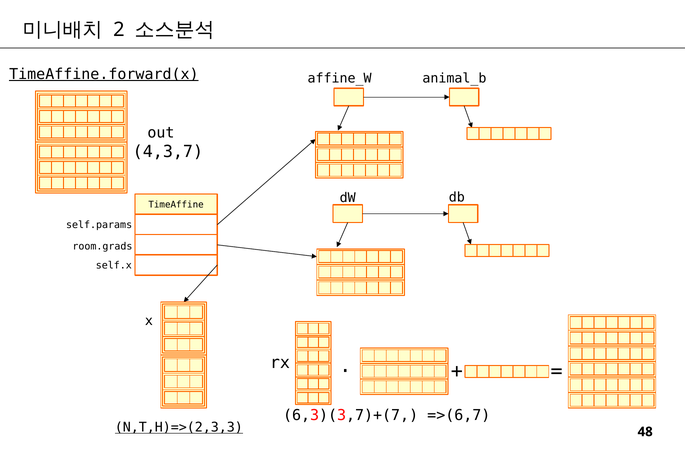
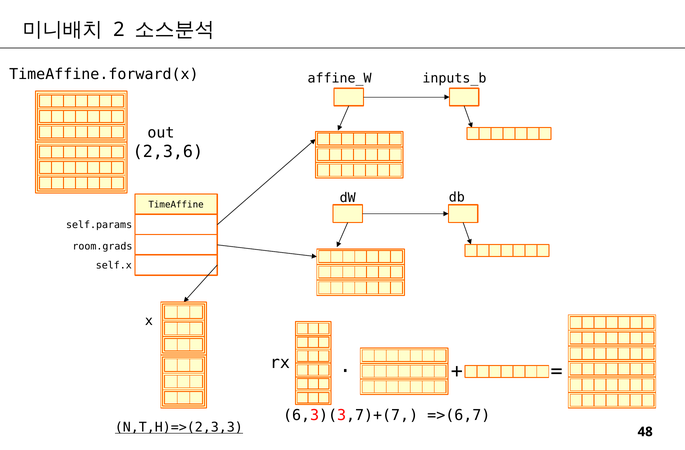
TimeAffine.forward(x underline: present -> none
animal_b: animal_b -> inputs_b
4,3,7: 4,3,7 -> 2,3,6
